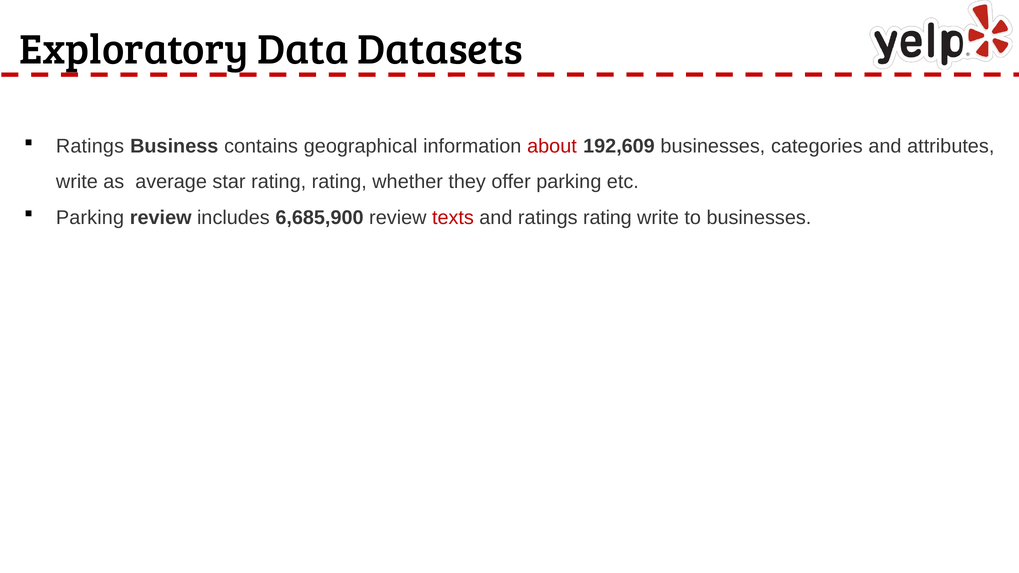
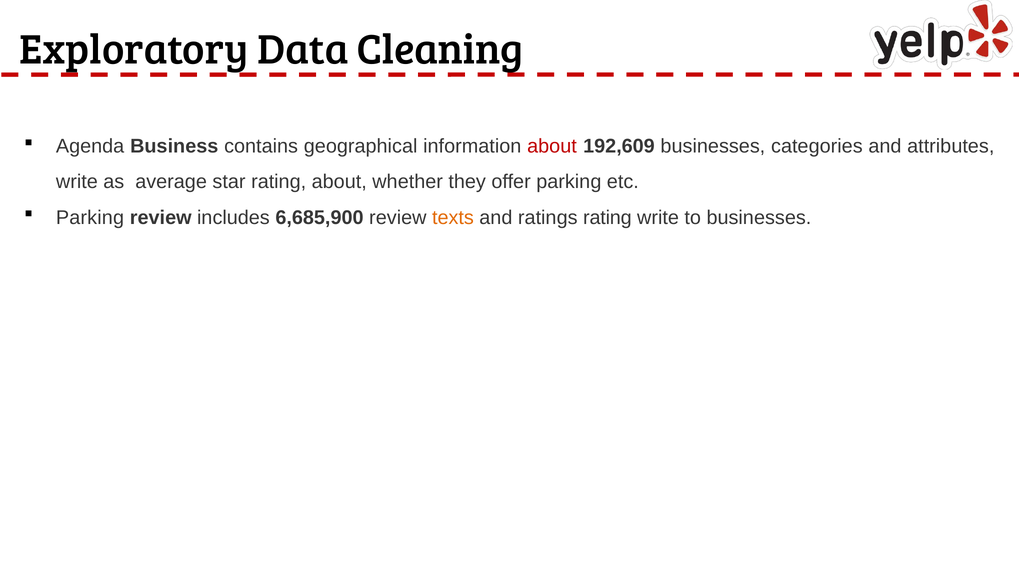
Datasets: Datasets -> Cleaning
Ratings at (90, 146): Ratings -> Agenda
rating rating: rating -> about
texts colour: red -> orange
